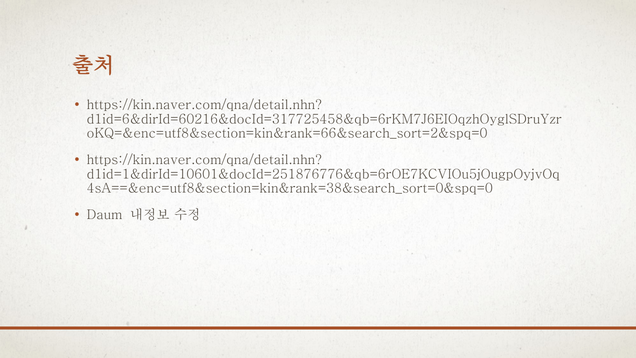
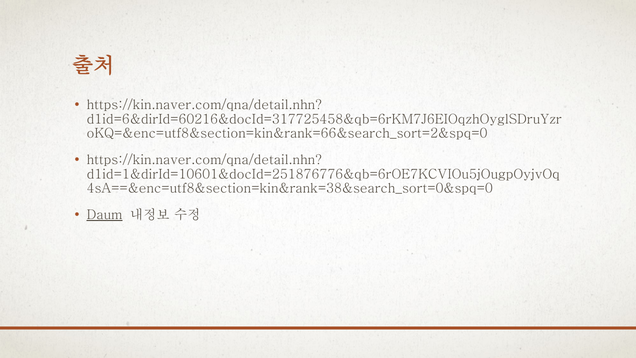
Daum underline: none -> present
